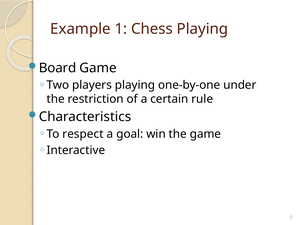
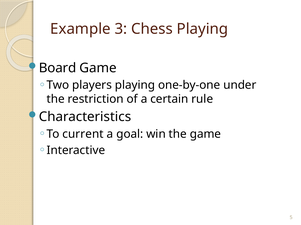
1: 1 -> 3
respect: respect -> current
